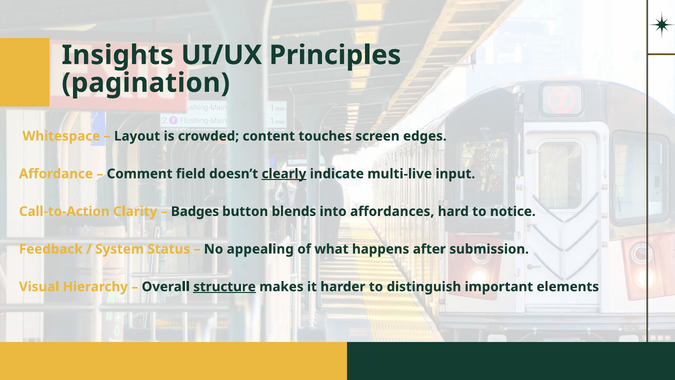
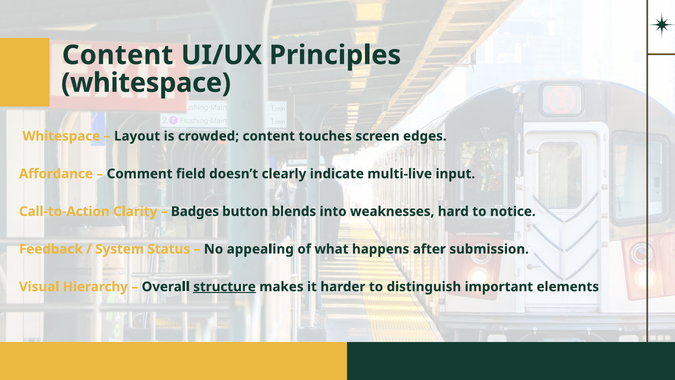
Insights at (118, 55): Insights -> Content
pagination at (146, 83): pagination -> whitespace
clearly underline: present -> none
affordances: affordances -> weaknesses
